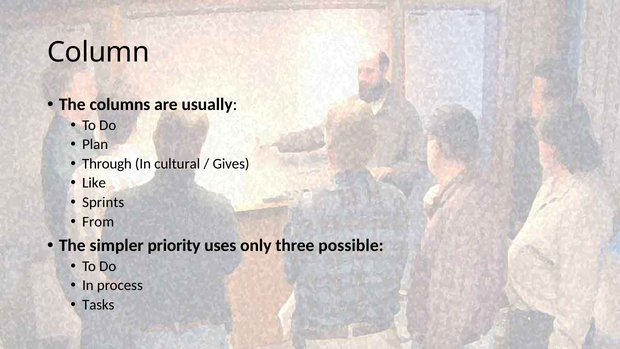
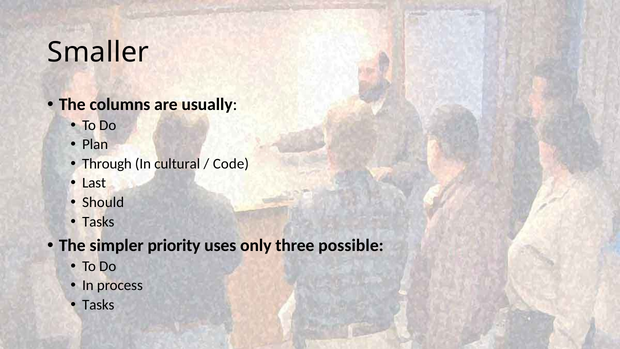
Column: Column -> Smaller
Gives: Gives -> Code
Like: Like -> Last
Sprints: Sprints -> Should
From at (98, 221): From -> Tasks
